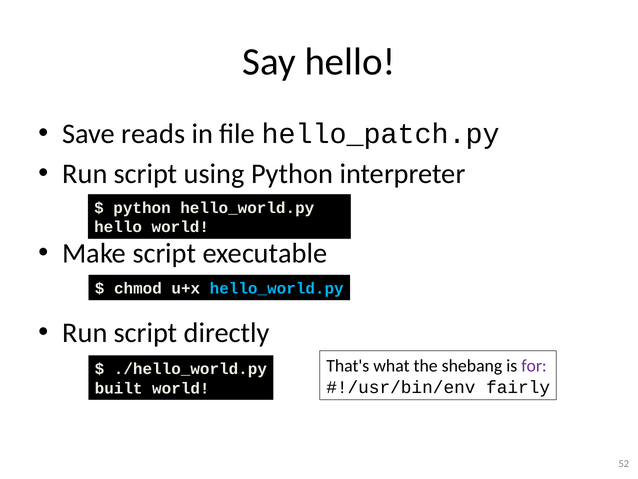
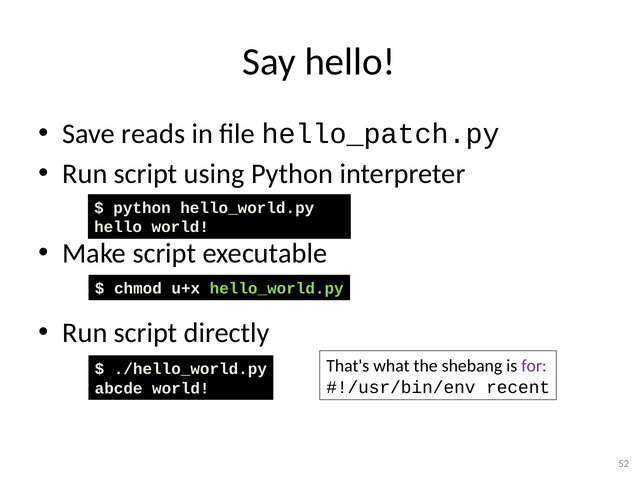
hello_world.py at (277, 288) colour: light blue -> light green
fairly: fairly -> recent
built: built -> abcde
